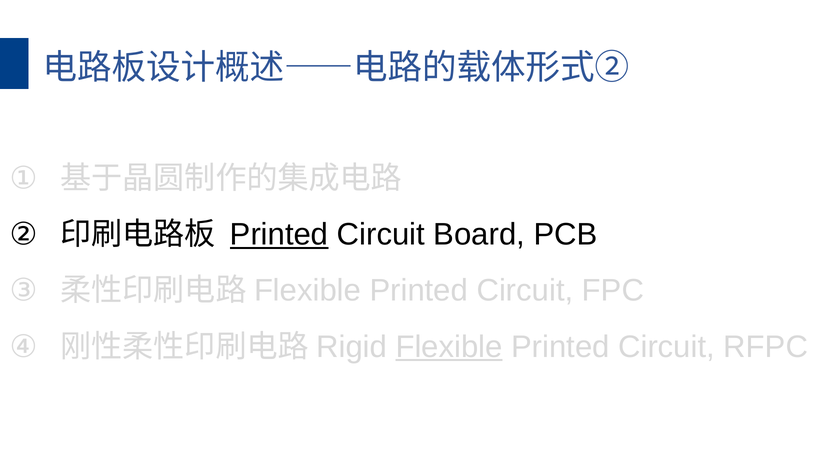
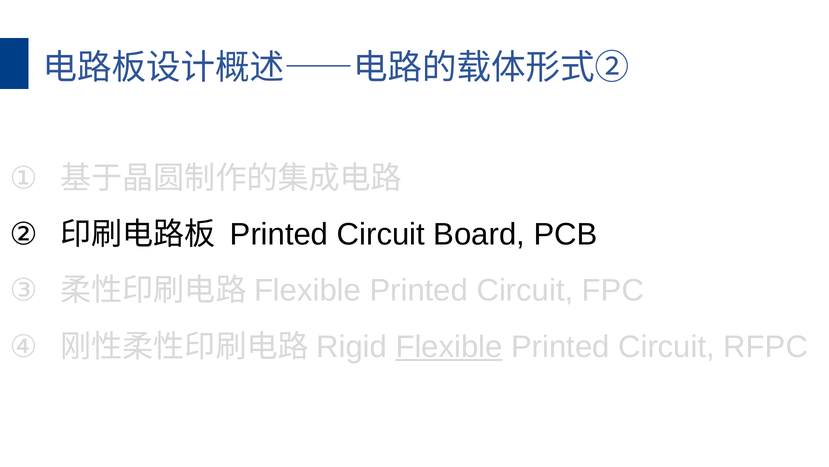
Printed at (279, 234) underline: present -> none
